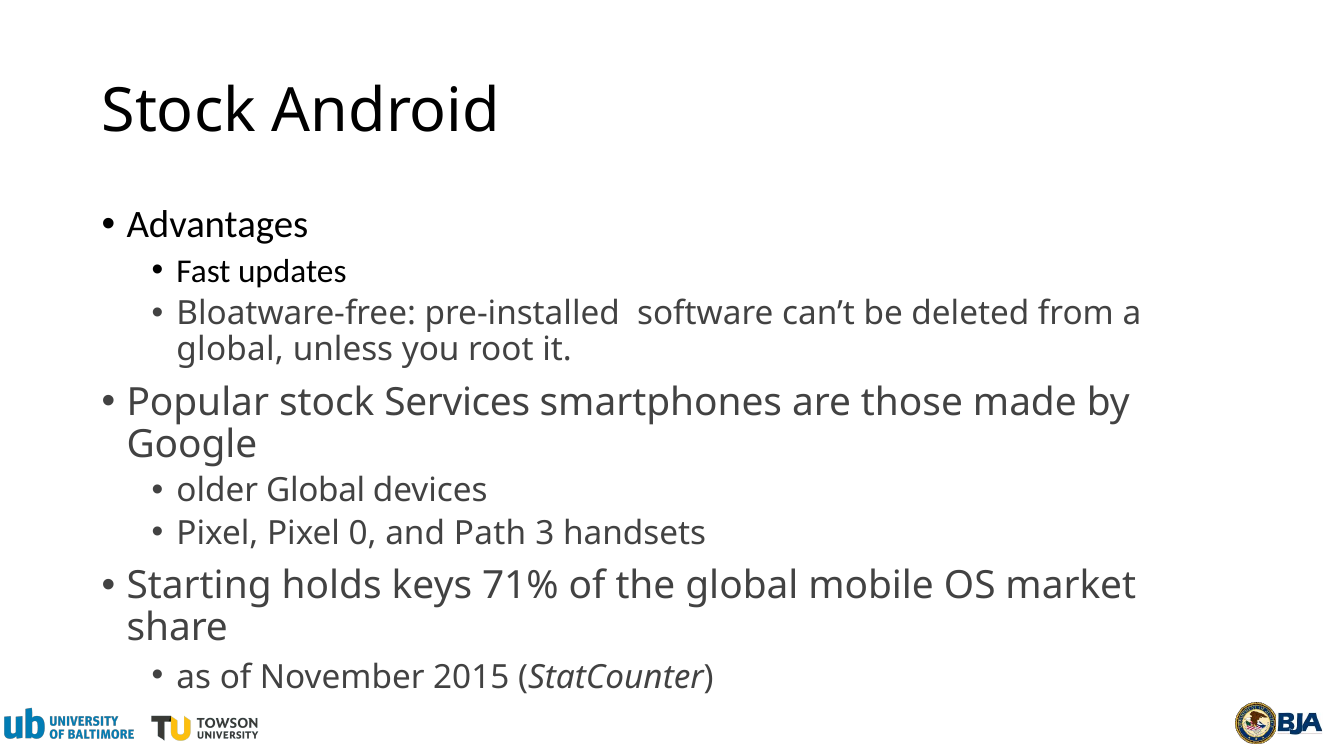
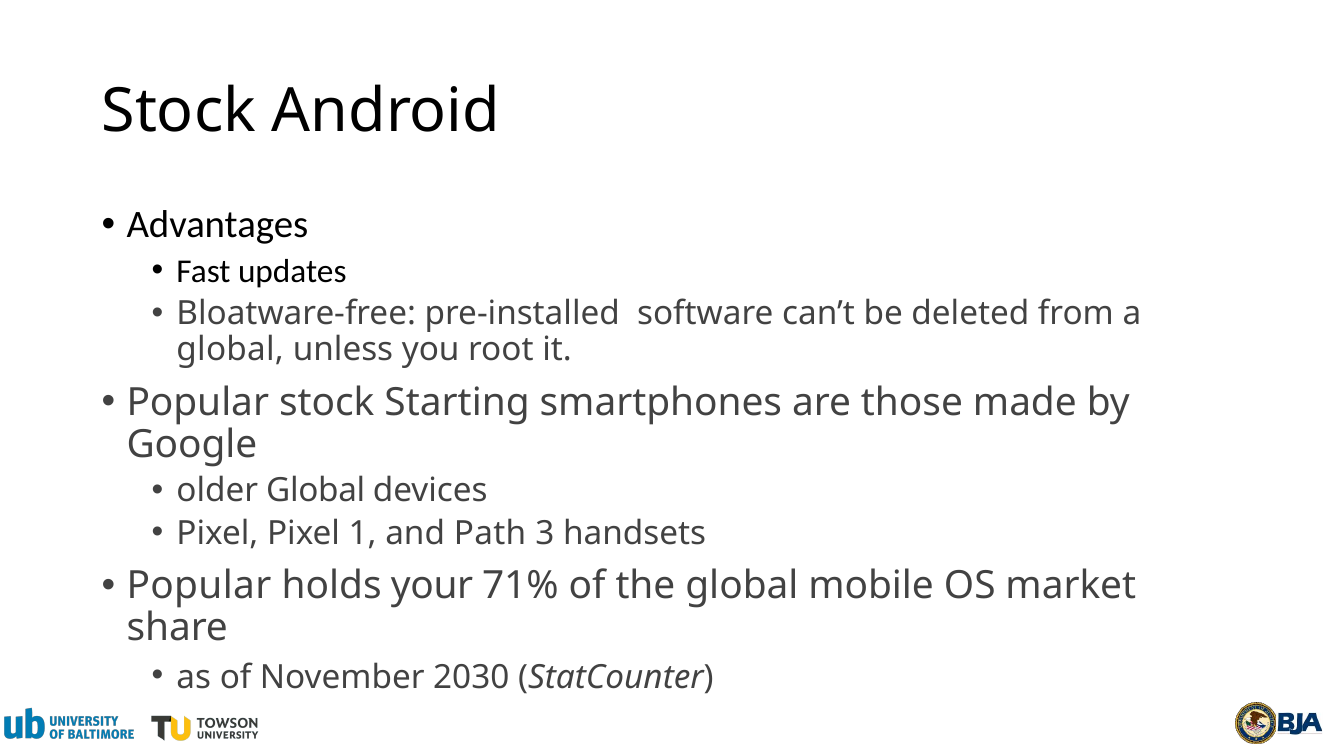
Services: Services -> Starting
0: 0 -> 1
Starting at (199, 586): Starting -> Popular
keys: keys -> your
2015: 2015 -> 2030
